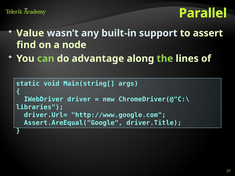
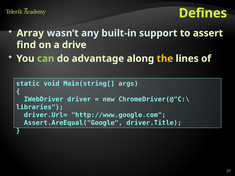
Parallel: Parallel -> Defines
Value: Value -> Array
node: node -> drive
the colour: light green -> yellow
